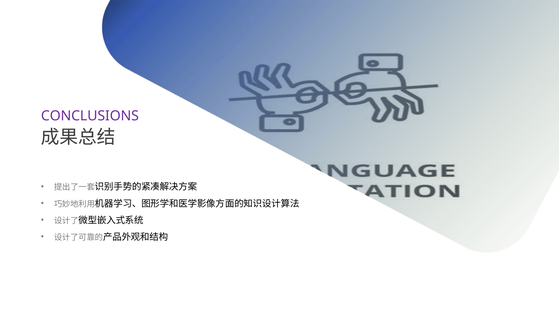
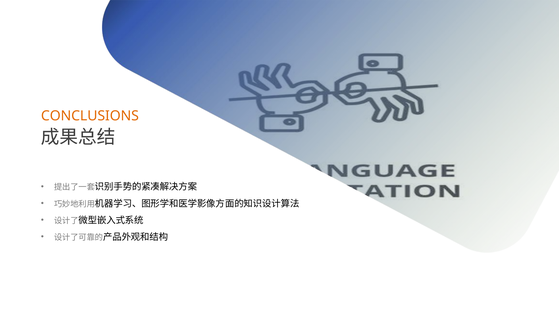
CONCLUSIONS colour: purple -> orange
